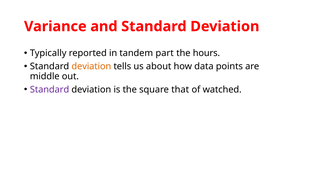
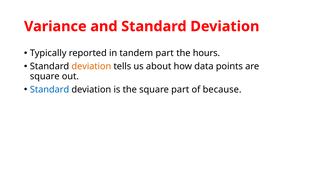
middle at (45, 76): middle -> square
Standard at (50, 90) colour: purple -> blue
square that: that -> part
watched: watched -> because
